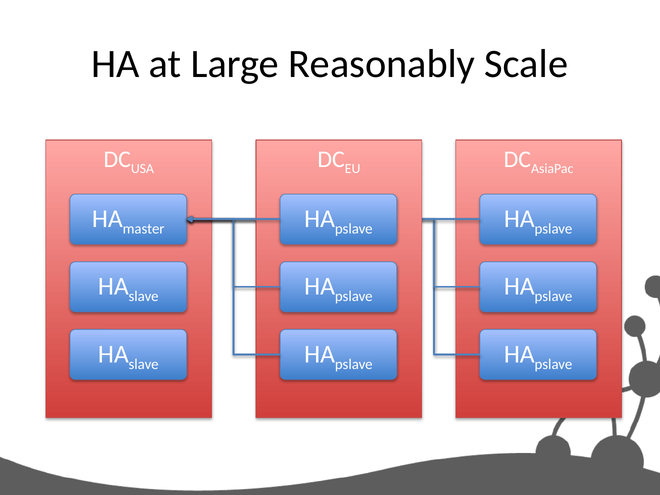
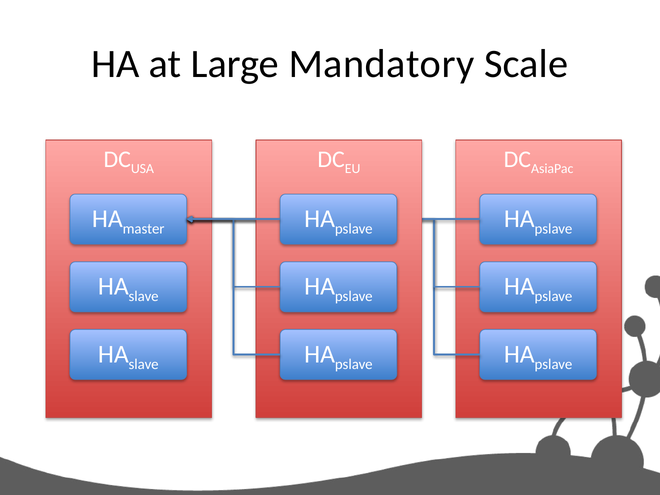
Reasonably: Reasonably -> Mandatory
